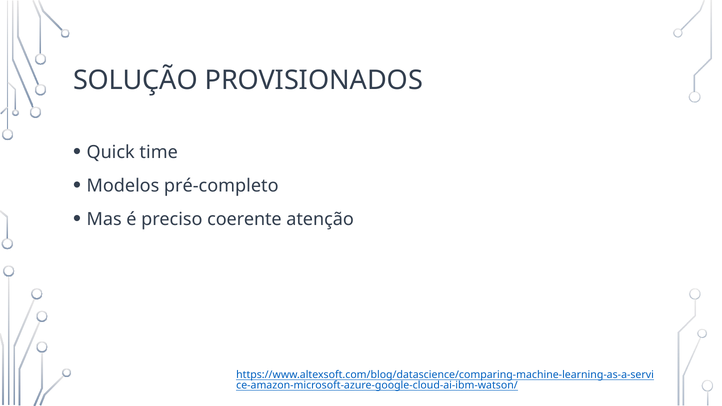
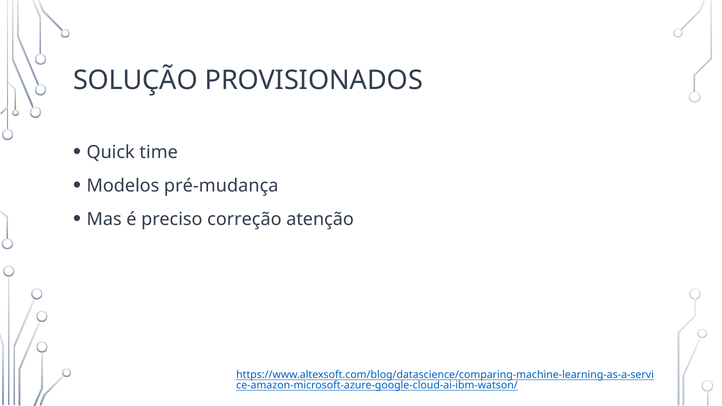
pré-completo: pré-completo -> pré-mudança
coerente: coerente -> correção
